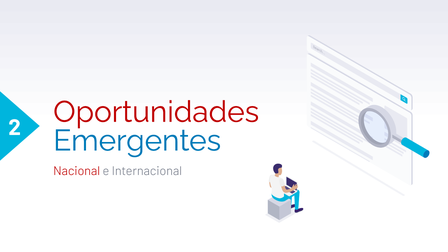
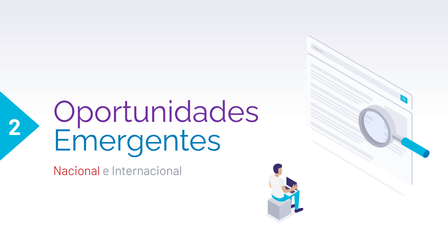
Oportunidades colour: red -> purple
